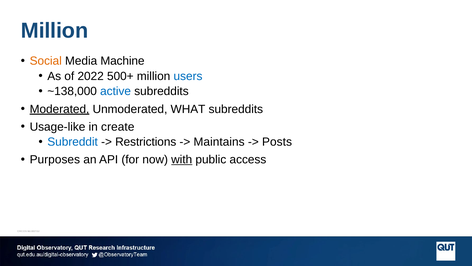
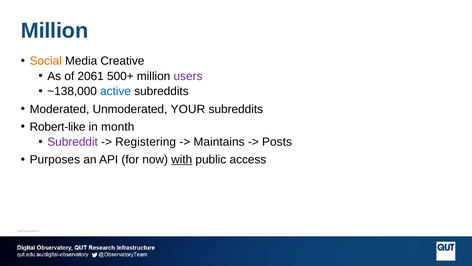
Machine: Machine -> Creative
2022: 2022 -> 2061
users colour: blue -> purple
Moderated underline: present -> none
WHAT: WHAT -> YOUR
Usage-like: Usage-like -> Robert-like
create: create -> month
Subreddit colour: blue -> purple
Restrictions: Restrictions -> Registering
